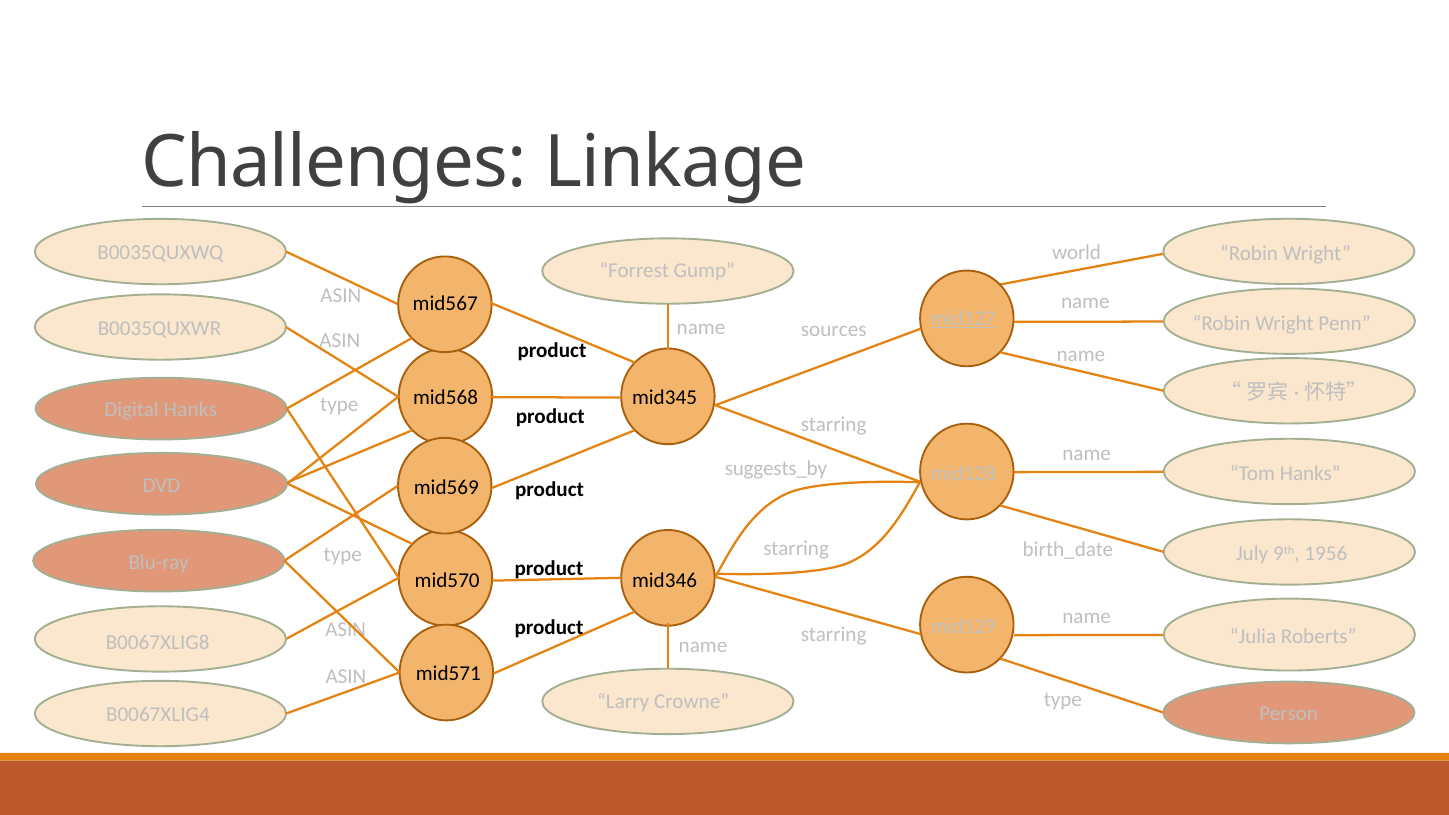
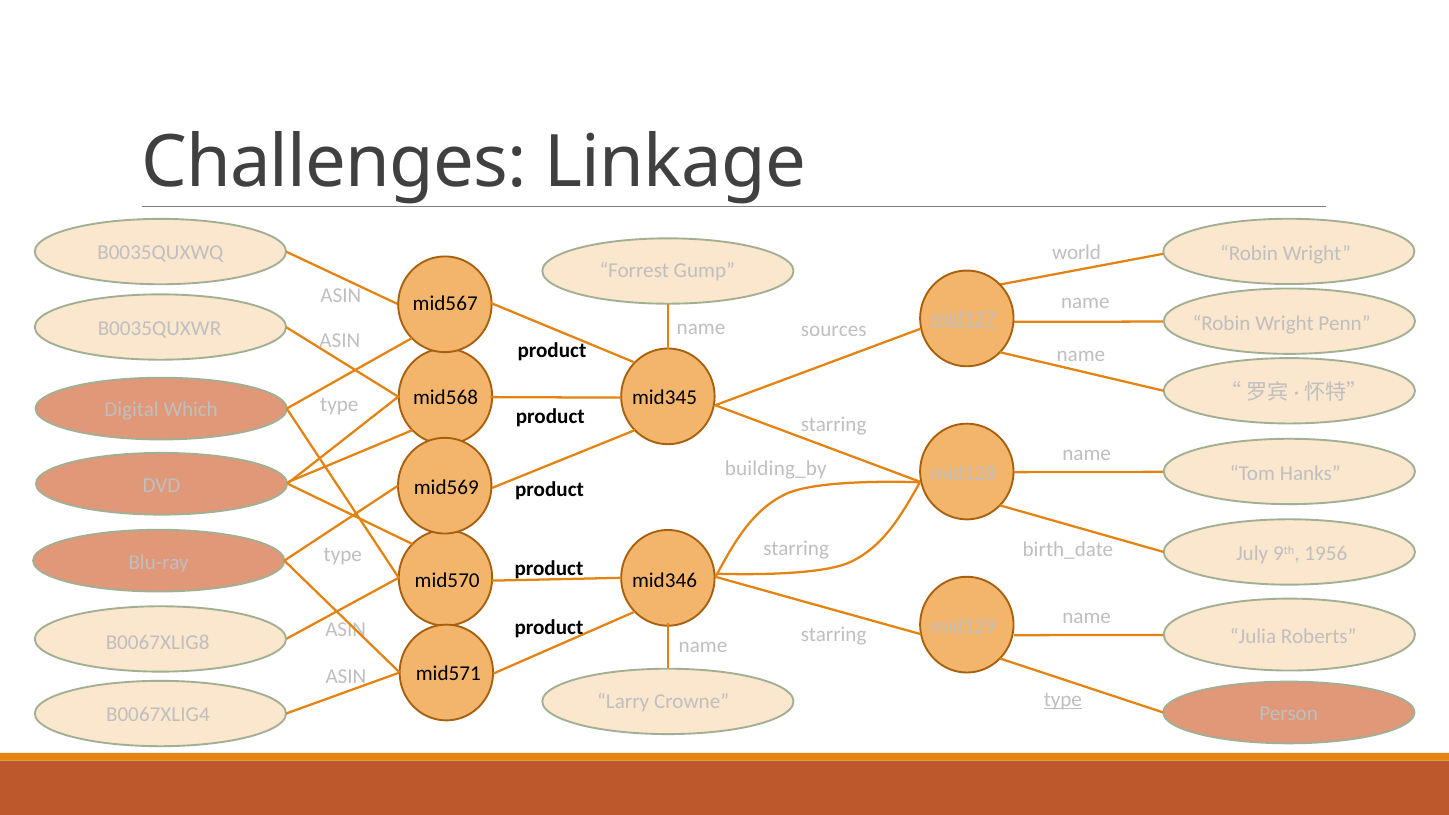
Digital Hanks: Hanks -> Which
suggests_by: suggests_by -> building_by
type at (1063, 699) underline: none -> present
